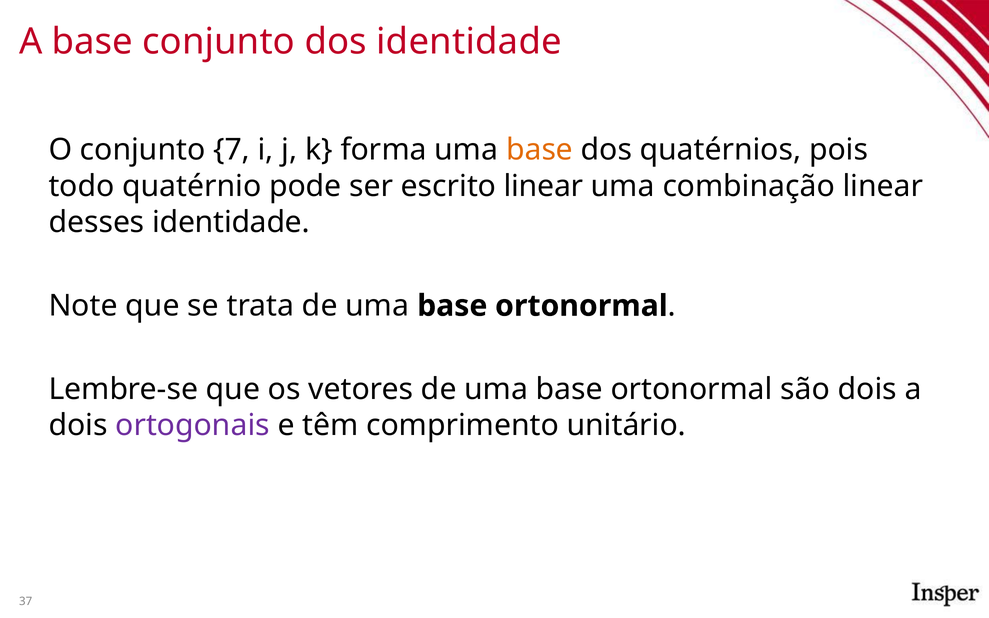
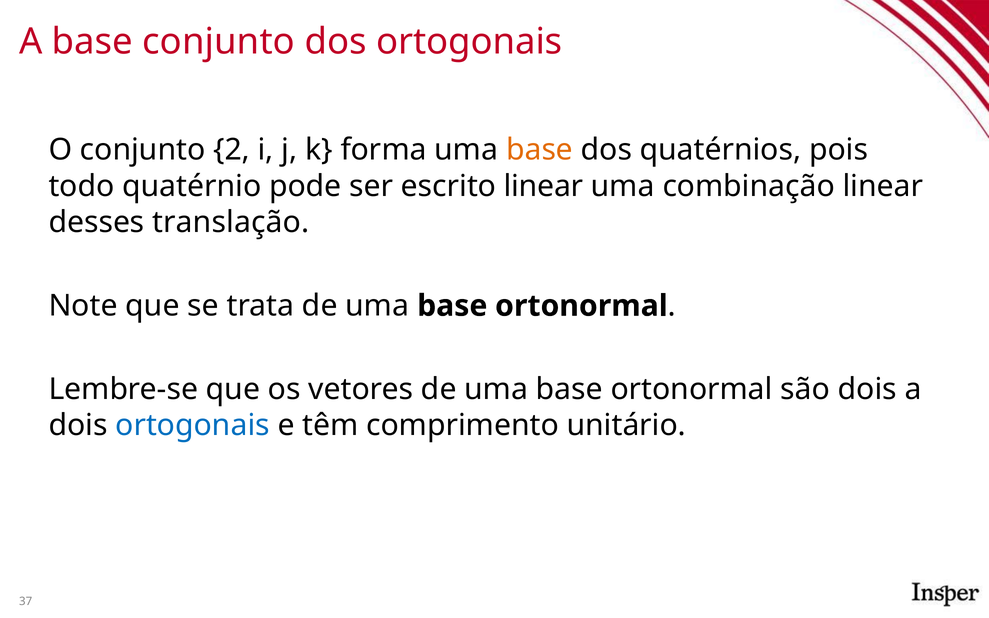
dos identidade: identidade -> ortogonais
7: 7 -> 2
desses identidade: identidade -> translação
ortogonais at (193, 426) colour: purple -> blue
